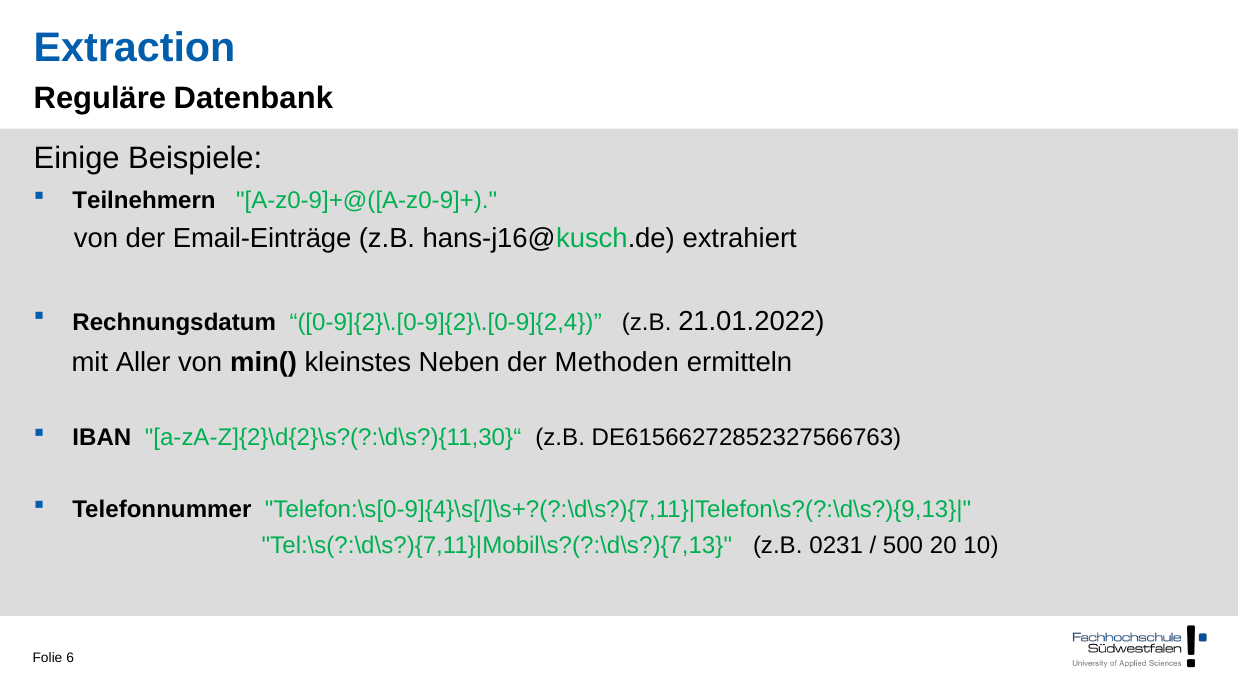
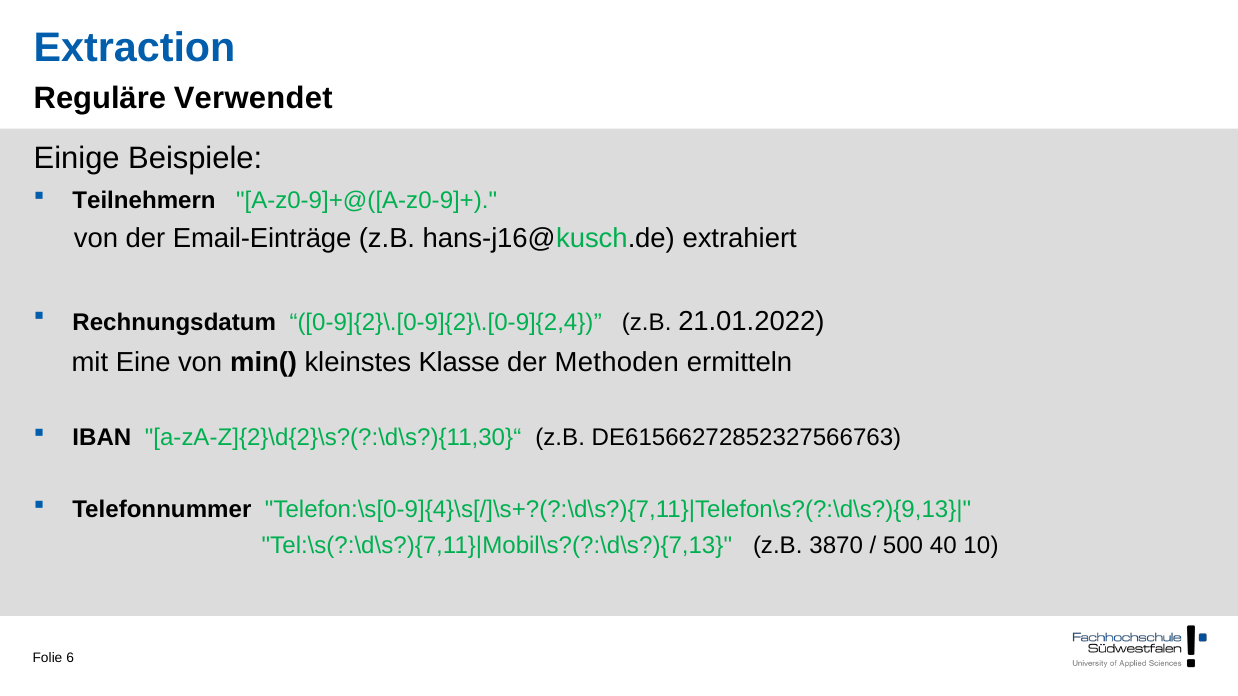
Datenbank: Datenbank -> Verwendet
Aller: Aller -> Eine
Neben: Neben -> Klasse
0231: 0231 -> 3870
20: 20 -> 40
